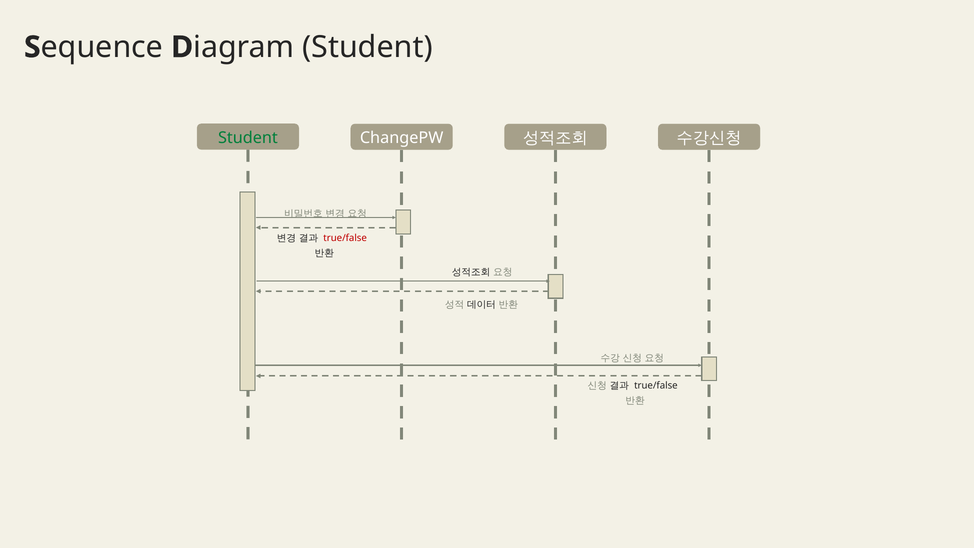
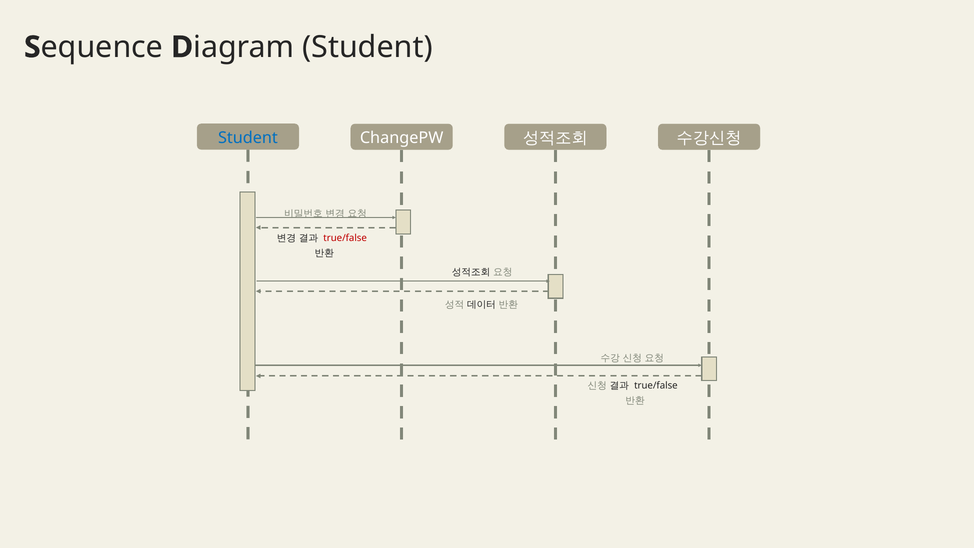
Student at (248, 138) colour: green -> blue
